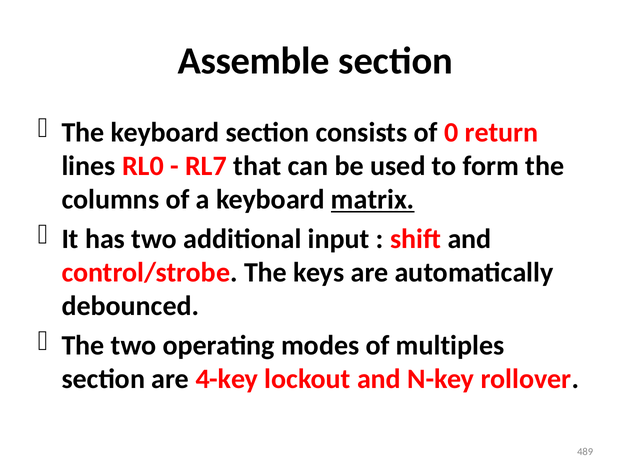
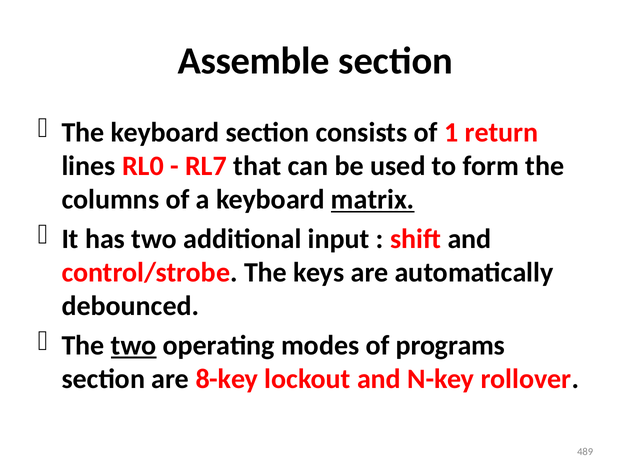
0: 0 -> 1
two at (134, 346) underline: none -> present
multiples: multiples -> programs
4-key: 4-key -> 8-key
